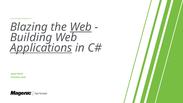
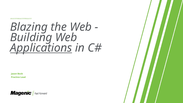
Web at (81, 27) underline: present -> none
